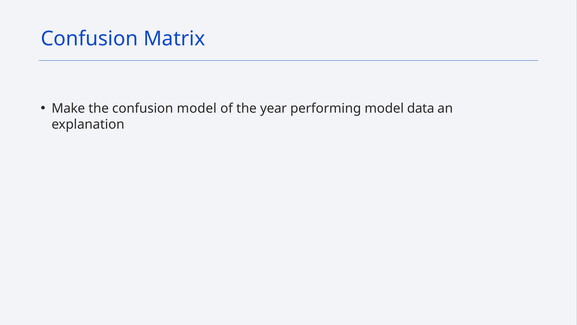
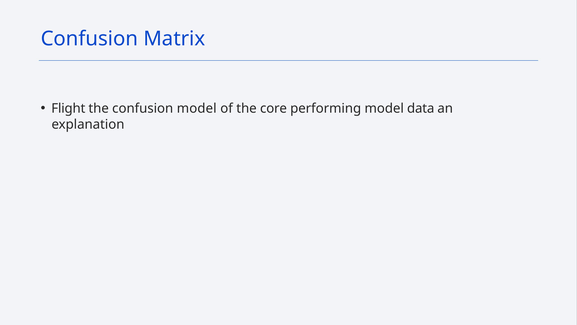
Make: Make -> Flight
year: year -> core
